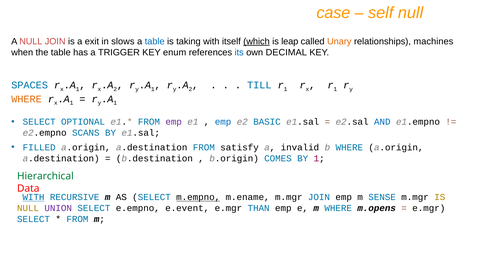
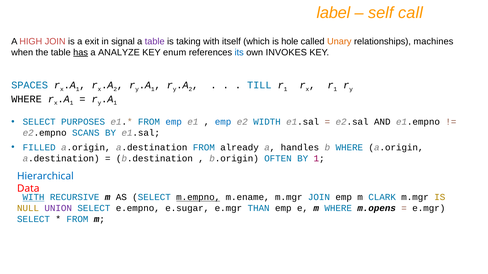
case: case -> label
self null: null -> call
A NULL: NULL -> HIGH
slows: slows -> signal
table at (155, 41) colour: blue -> purple
which underline: present -> none
leap: leap -> hole
has underline: none -> present
TRIGGER: TRIGGER -> ANALYZE
DECIMAL: DECIMAL -> INVOKES
WHERE at (27, 99) colour: orange -> black
OPTIONAL: OPTIONAL -> PURPOSES
emp at (174, 122) colour: purple -> blue
BASIC: BASIC -> WIDTH
AND colour: blue -> black
satisfy: satisfy -> already
invalid: invalid -> handles
COMES: COMES -> OFTEN
Hierarchical colour: green -> blue
SENSE: SENSE -> CLARK
e.event: e.event -> e.sugar
